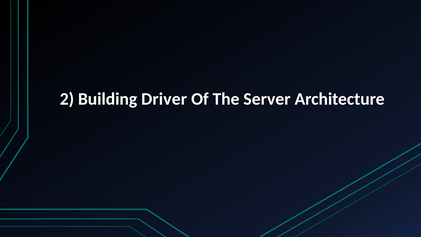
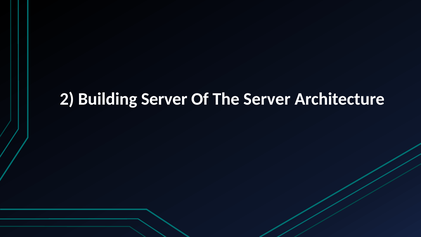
Building Driver: Driver -> Server
